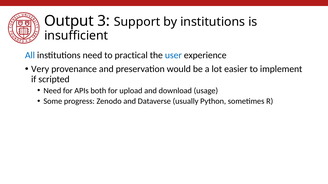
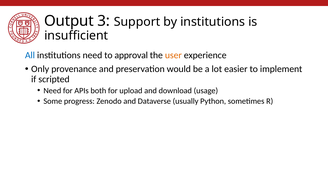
practical: practical -> approval
user colour: blue -> orange
Very: Very -> Only
